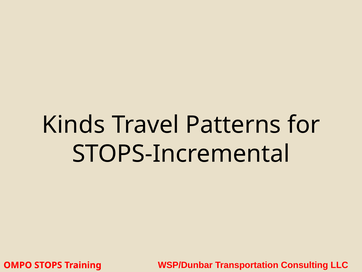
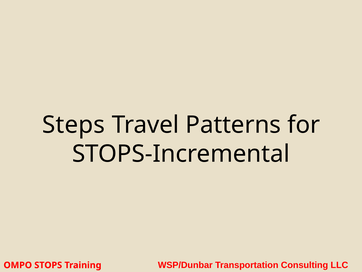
Kinds: Kinds -> Steps
